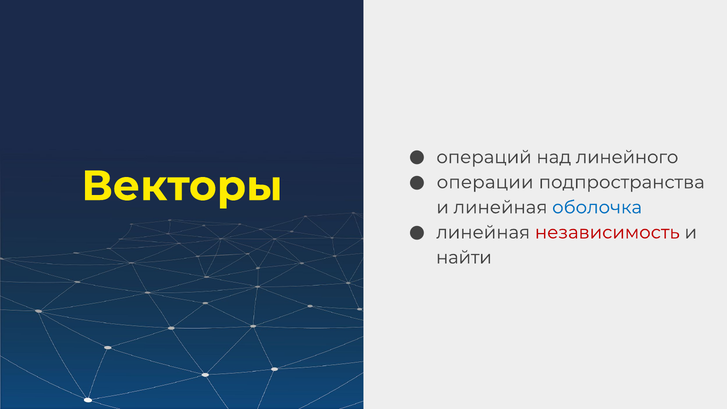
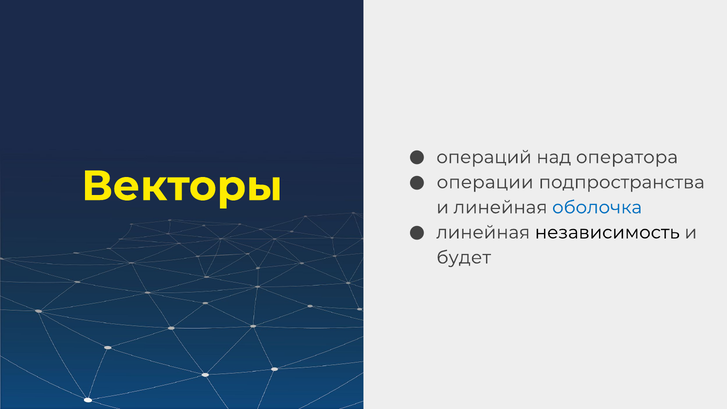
линейного: линейного -> оператора
независимость colour: red -> black
найти: найти -> будет
